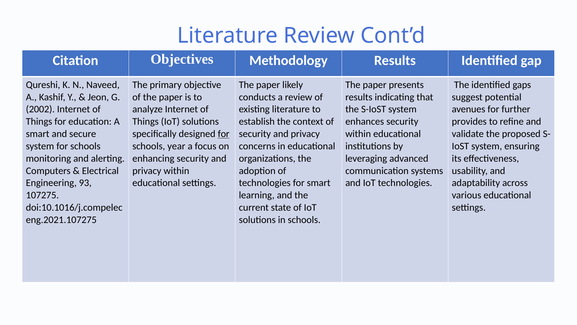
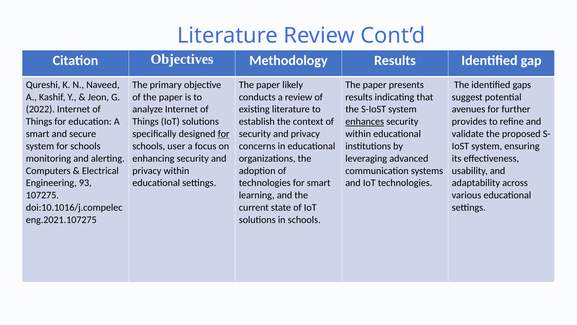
2002: 2002 -> 2022
enhances underline: none -> present
year: year -> user
